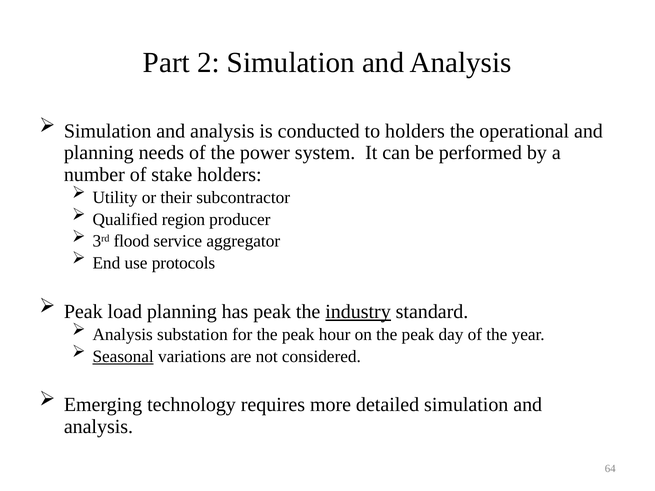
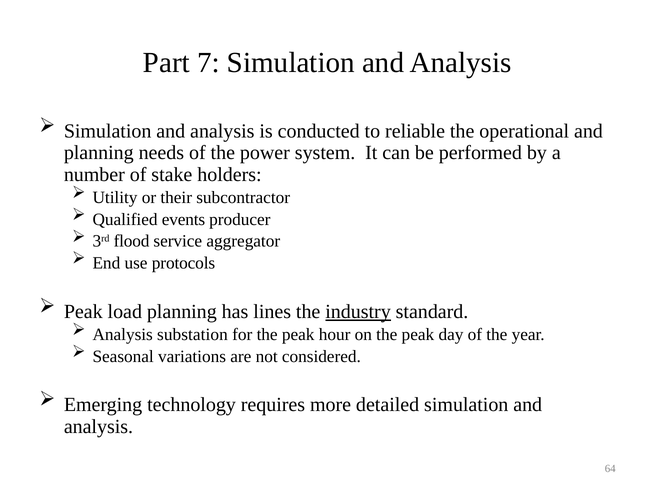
2: 2 -> 7
to holders: holders -> reliable
region: region -> events
has peak: peak -> lines
Seasonal underline: present -> none
